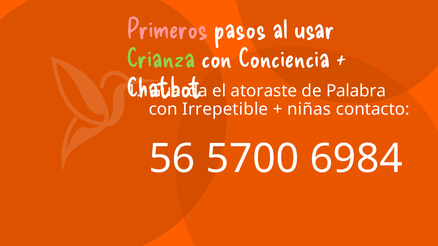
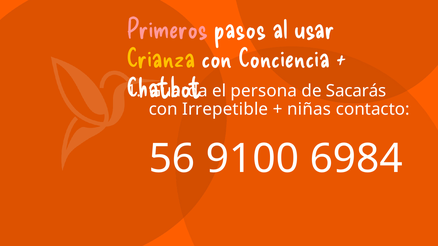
Crianza colour: light green -> yellow
atoraste: atoraste -> persona
Palabra: Palabra -> Sacarás
5700: 5700 -> 9100
